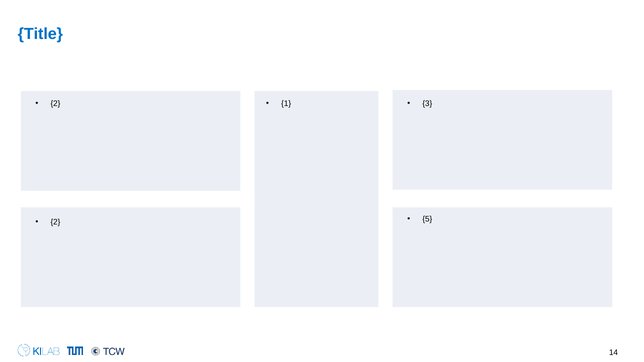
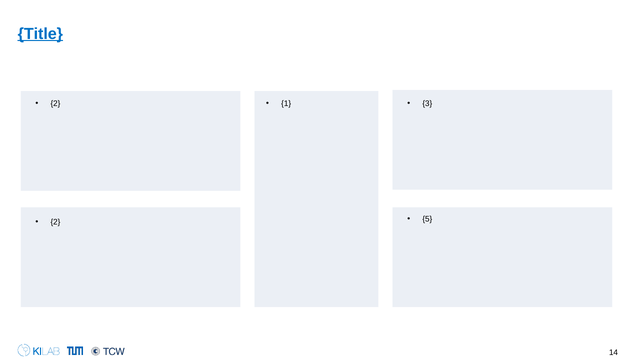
Title underline: none -> present
